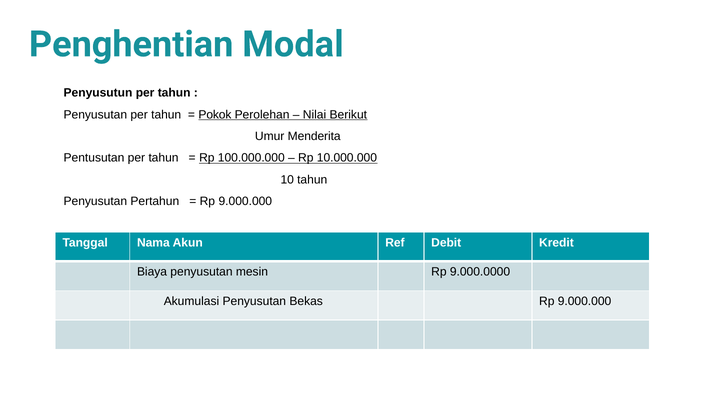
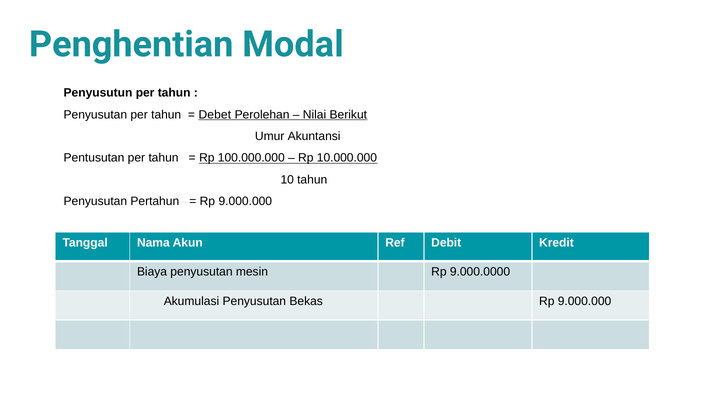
Pokok: Pokok -> Debet
Menderita: Menderita -> Akuntansi
